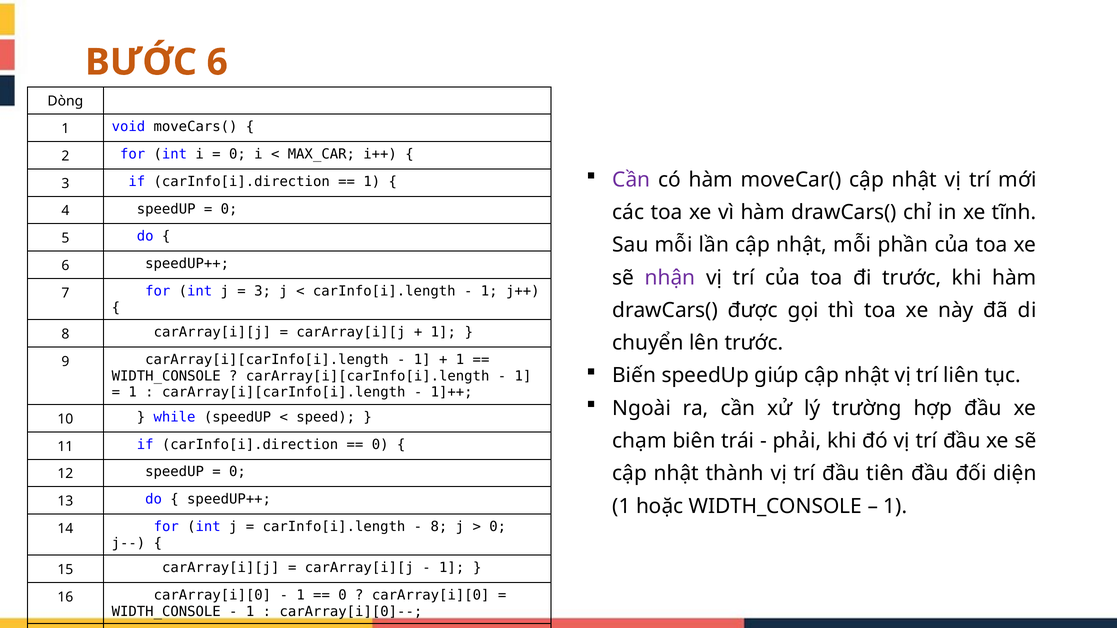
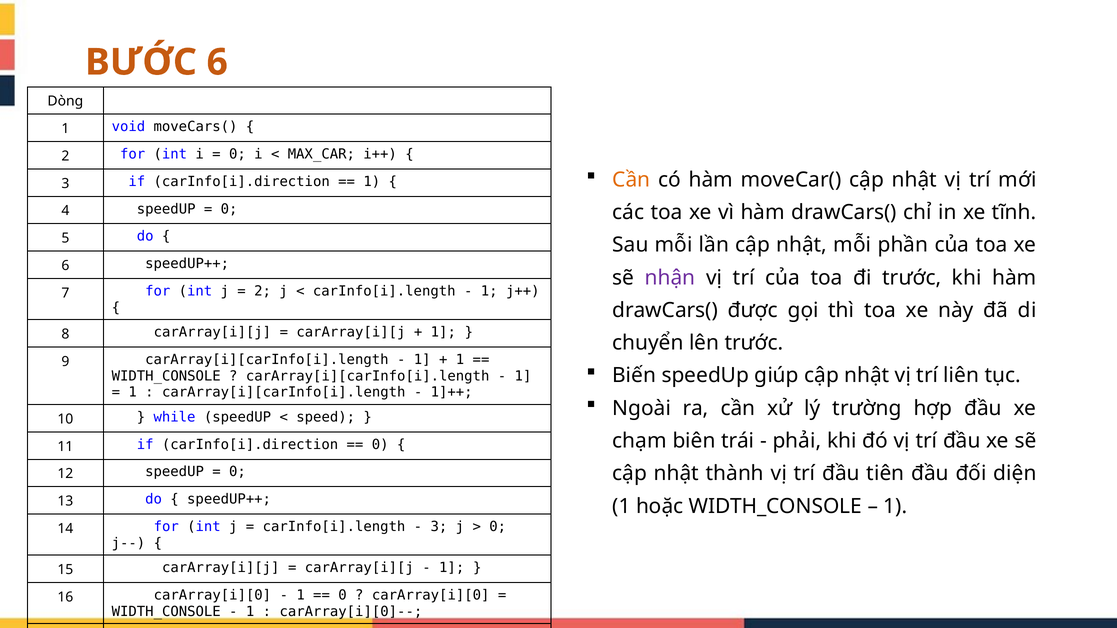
Cần at (631, 180) colour: purple -> orange
3 at (263, 291): 3 -> 2
8 at (439, 527): 8 -> 3
